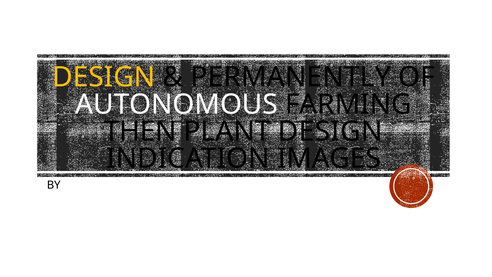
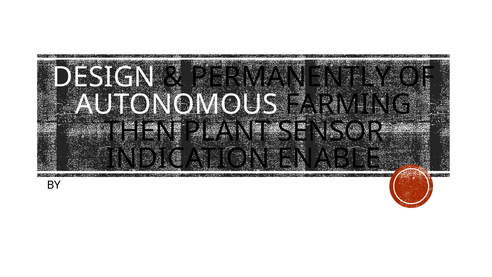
DESIGN at (104, 77) colour: yellow -> white
PLANT DESIGN: DESIGN -> SENSOR
IMAGES: IMAGES -> ENABLE
